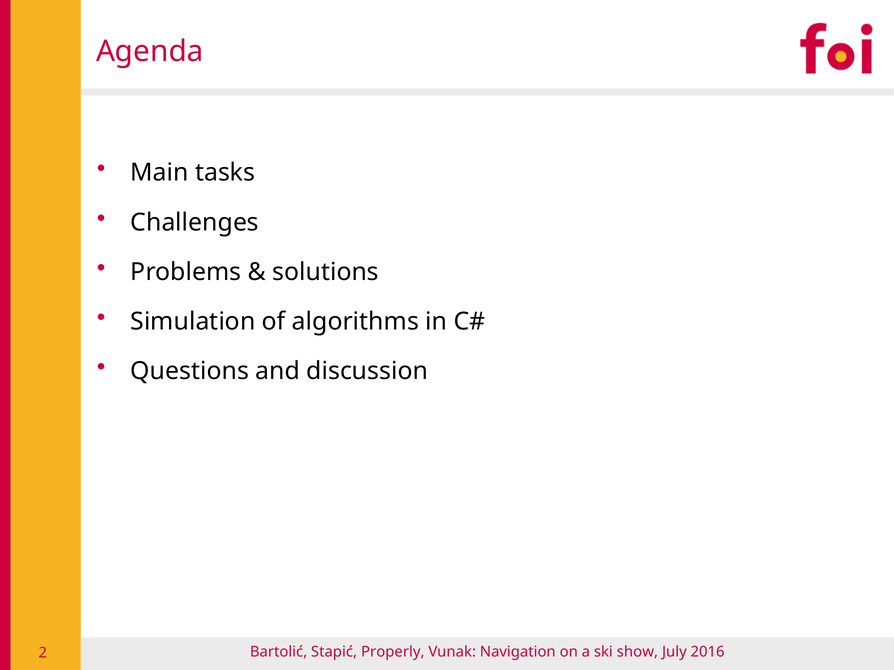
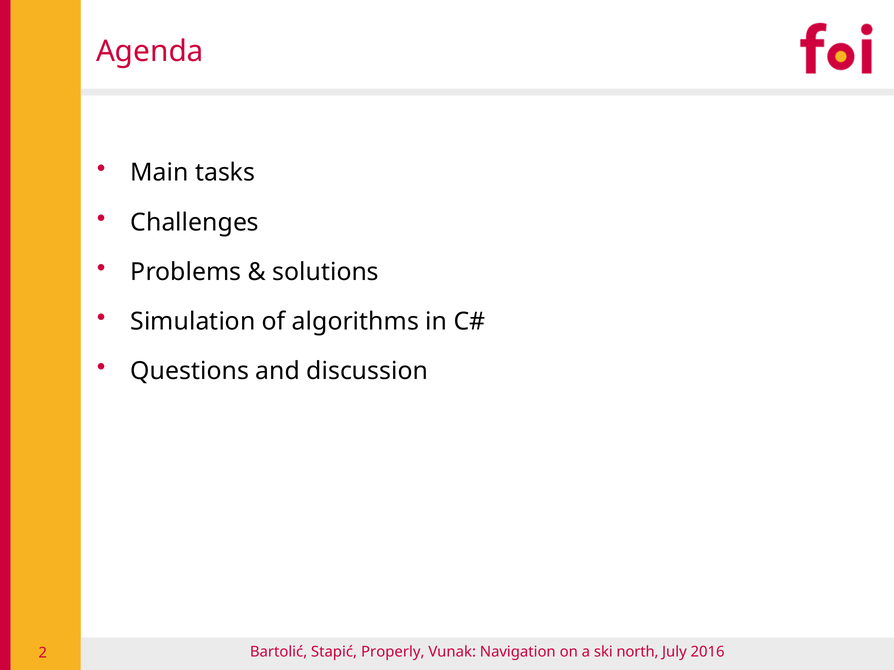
show: show -> north
